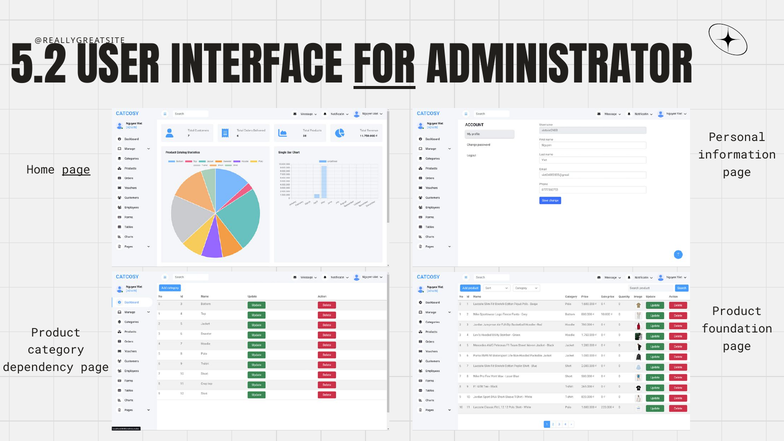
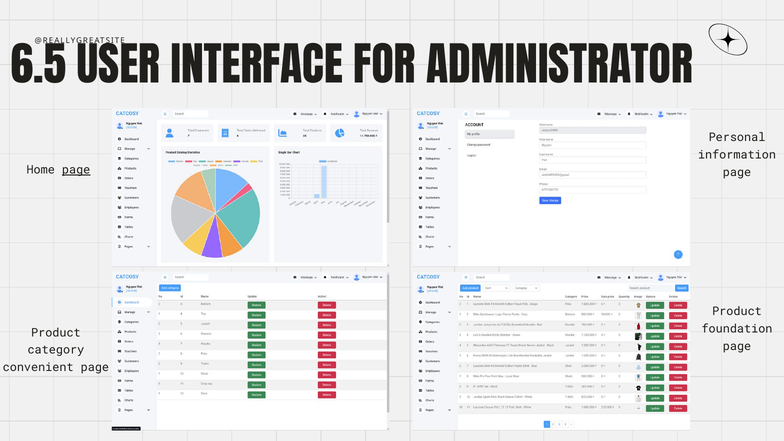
5.2: 5.2 -> 6.5
FOR underline: present -> none
dependency: dependency -> convenient
